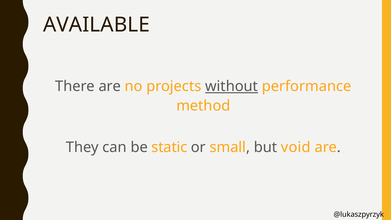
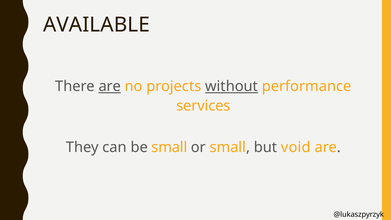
are at (110, 86) underline: none -> present
method: method -> services
be static: static -> small
